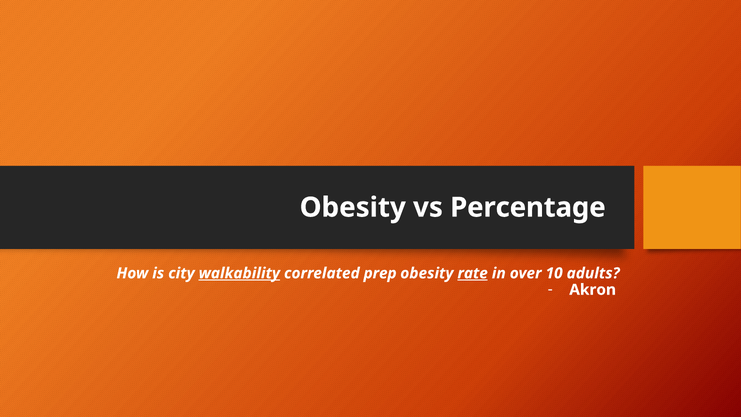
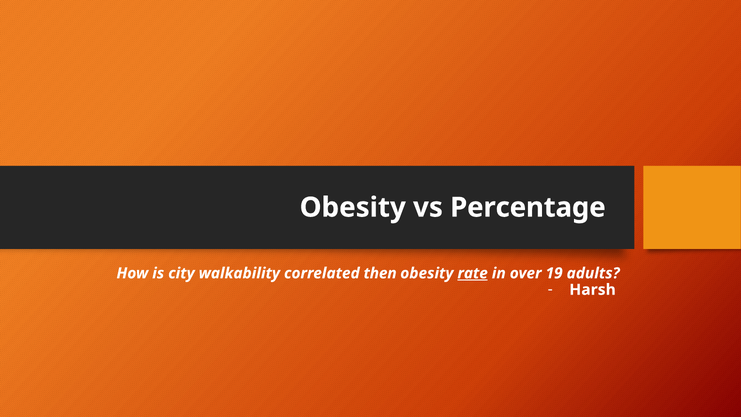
walkability underline: present -> none
prep: prep -> then
10: 10 -> 19
Akron: Akron -> Harsh
